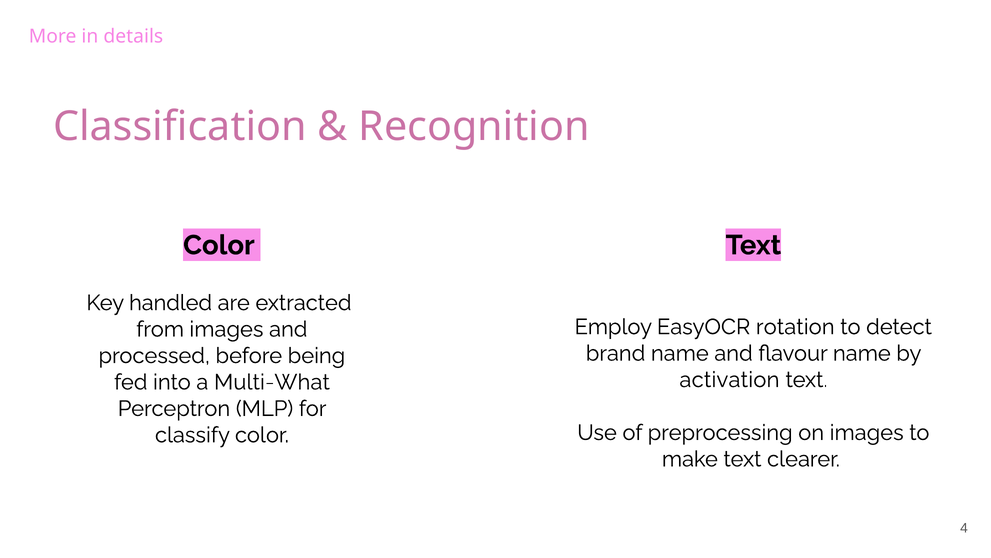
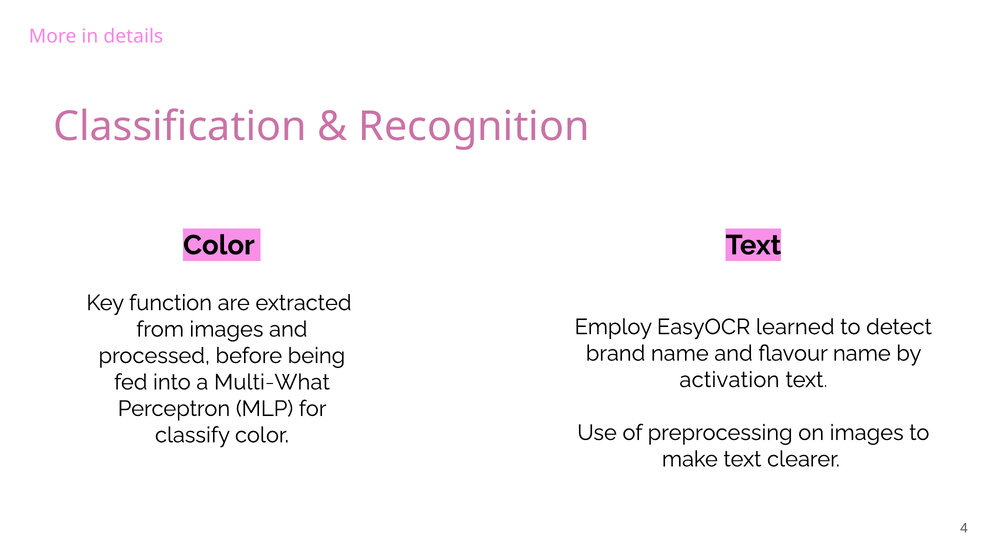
handled: handled -> function
rotation: rotation -> learned
